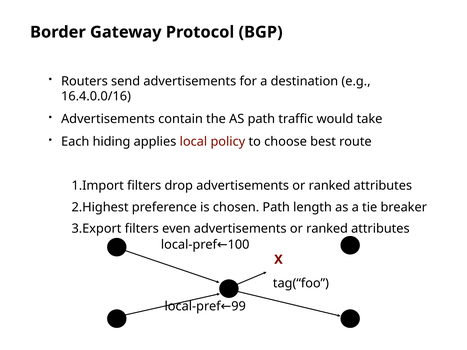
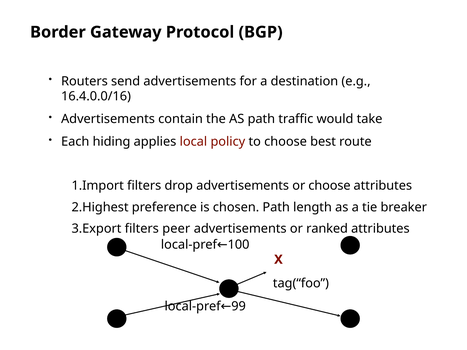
drop advertisements or ranked: ranked -> choose
even: even -> peer
